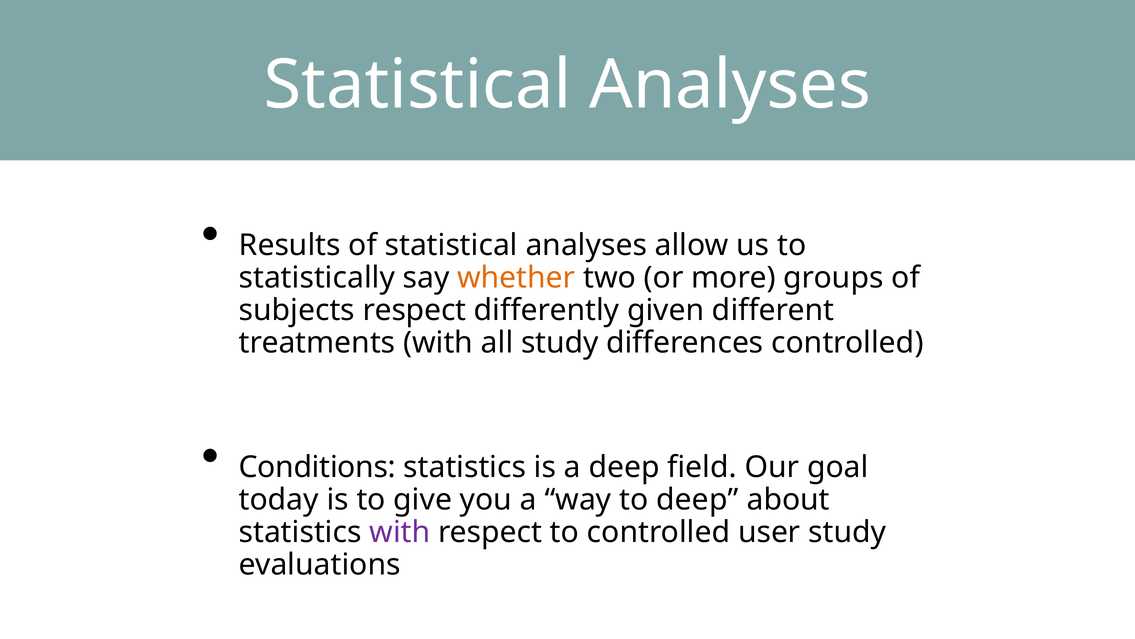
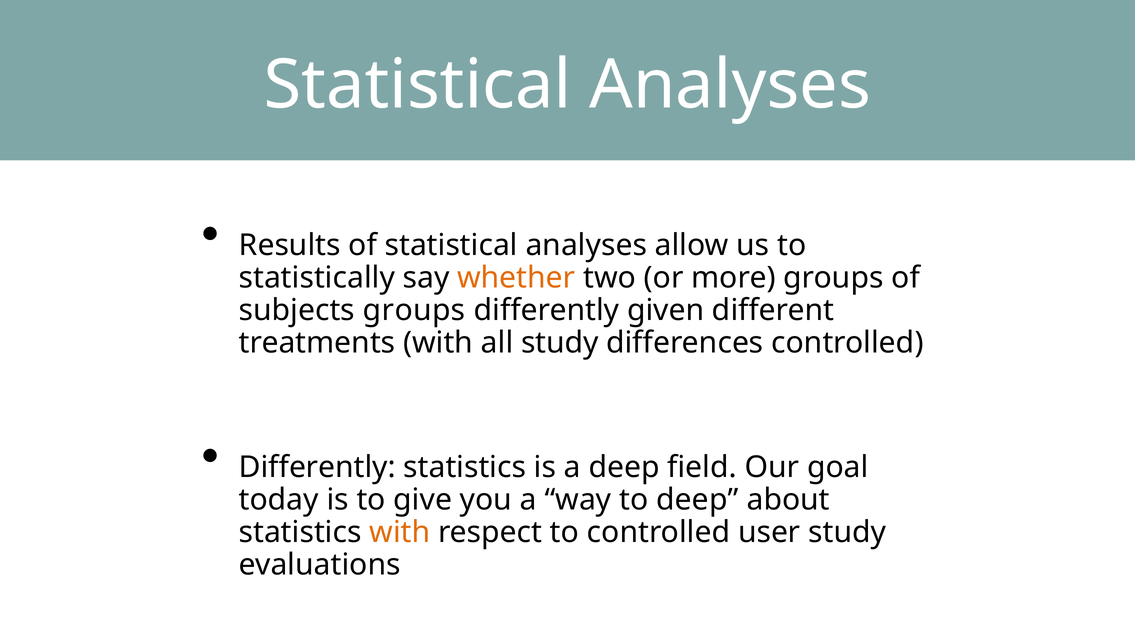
subjects respect: respect -> groups
Conditions at (317, 467): Conditions -> Differently
with at (400, 532) colour: purple -> orange
